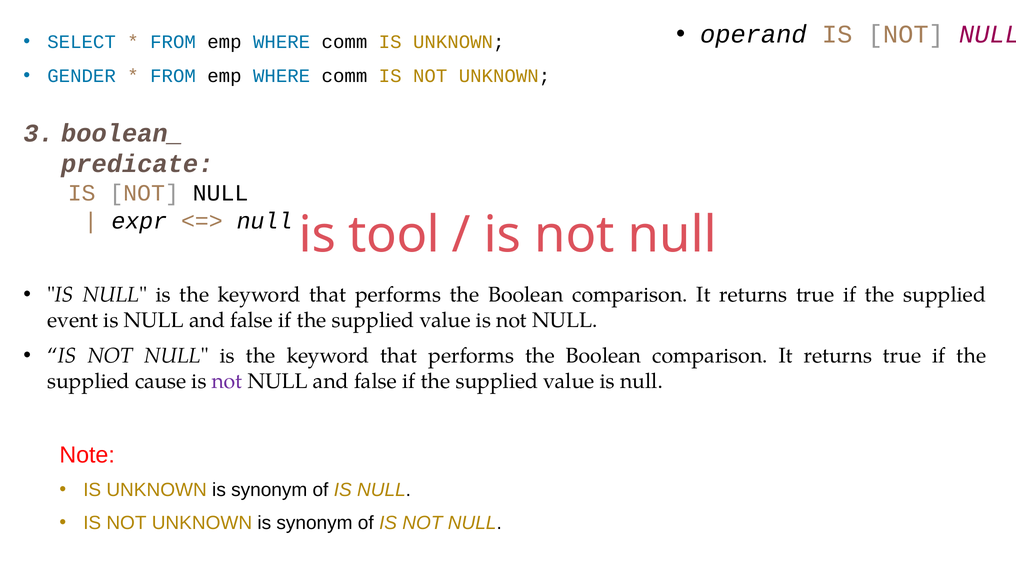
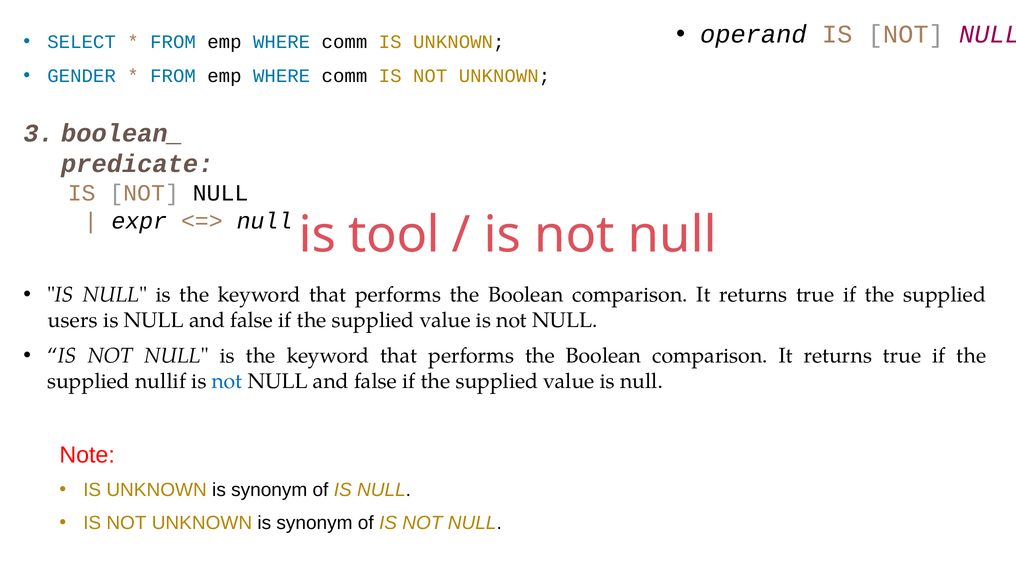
event: event -> users
cause: cause -> nullif
not at (227, 381) colour: purple -> blue
